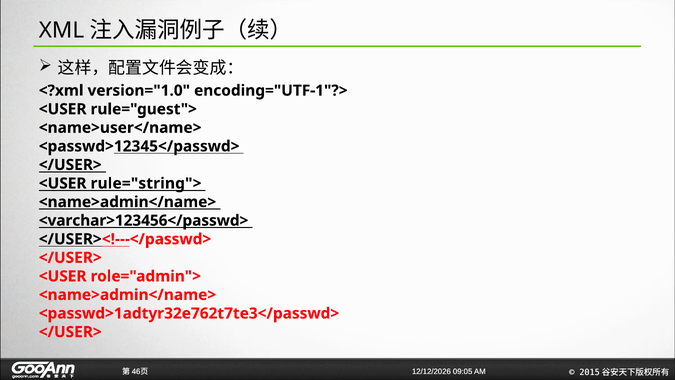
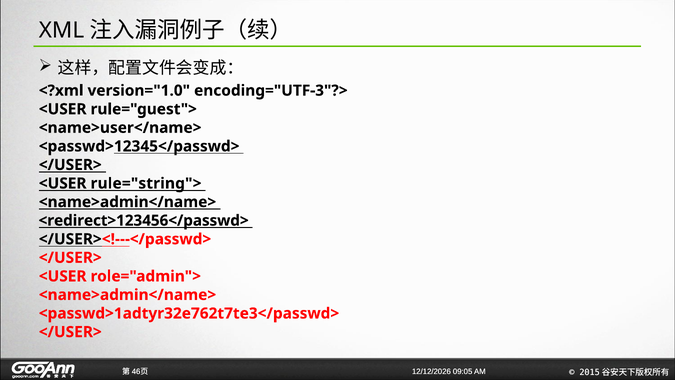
encoding="UTF-1"?>: encoding="UTF-1"?> -> encoding="UTF-3"?>
<varchar>123456</passwd>: <varchar>123456</passwd> -> <redirect>123456</passwd>
